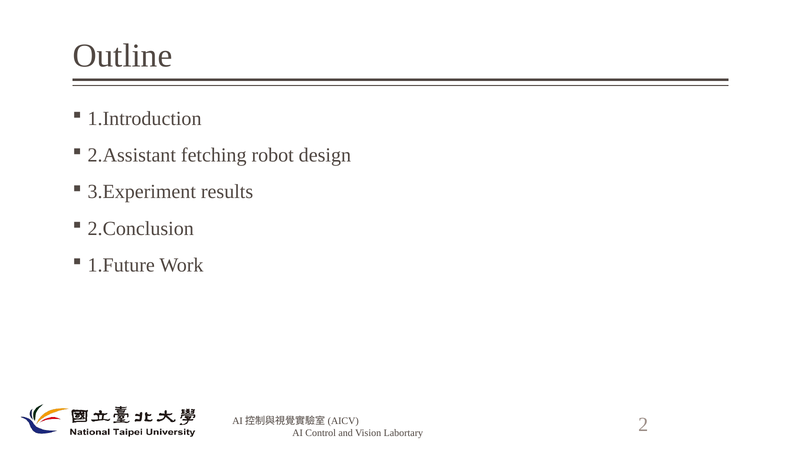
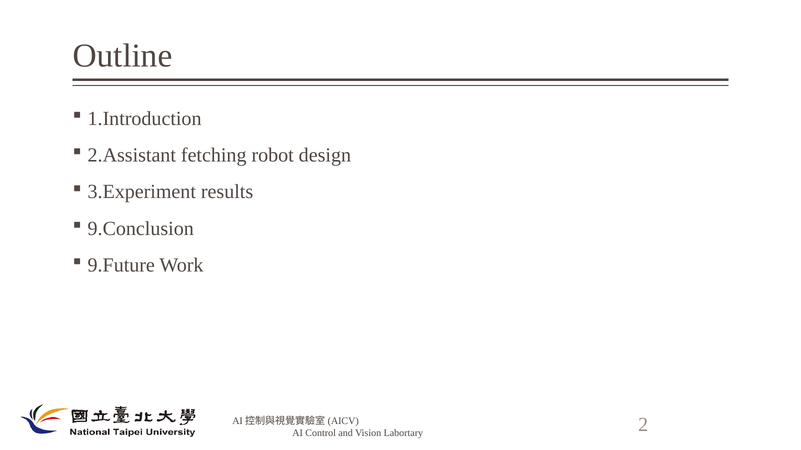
2.Conclusion: 2.Conclusion -> 9.Conclusion
1.Future: 1.Future -> 9.Future
